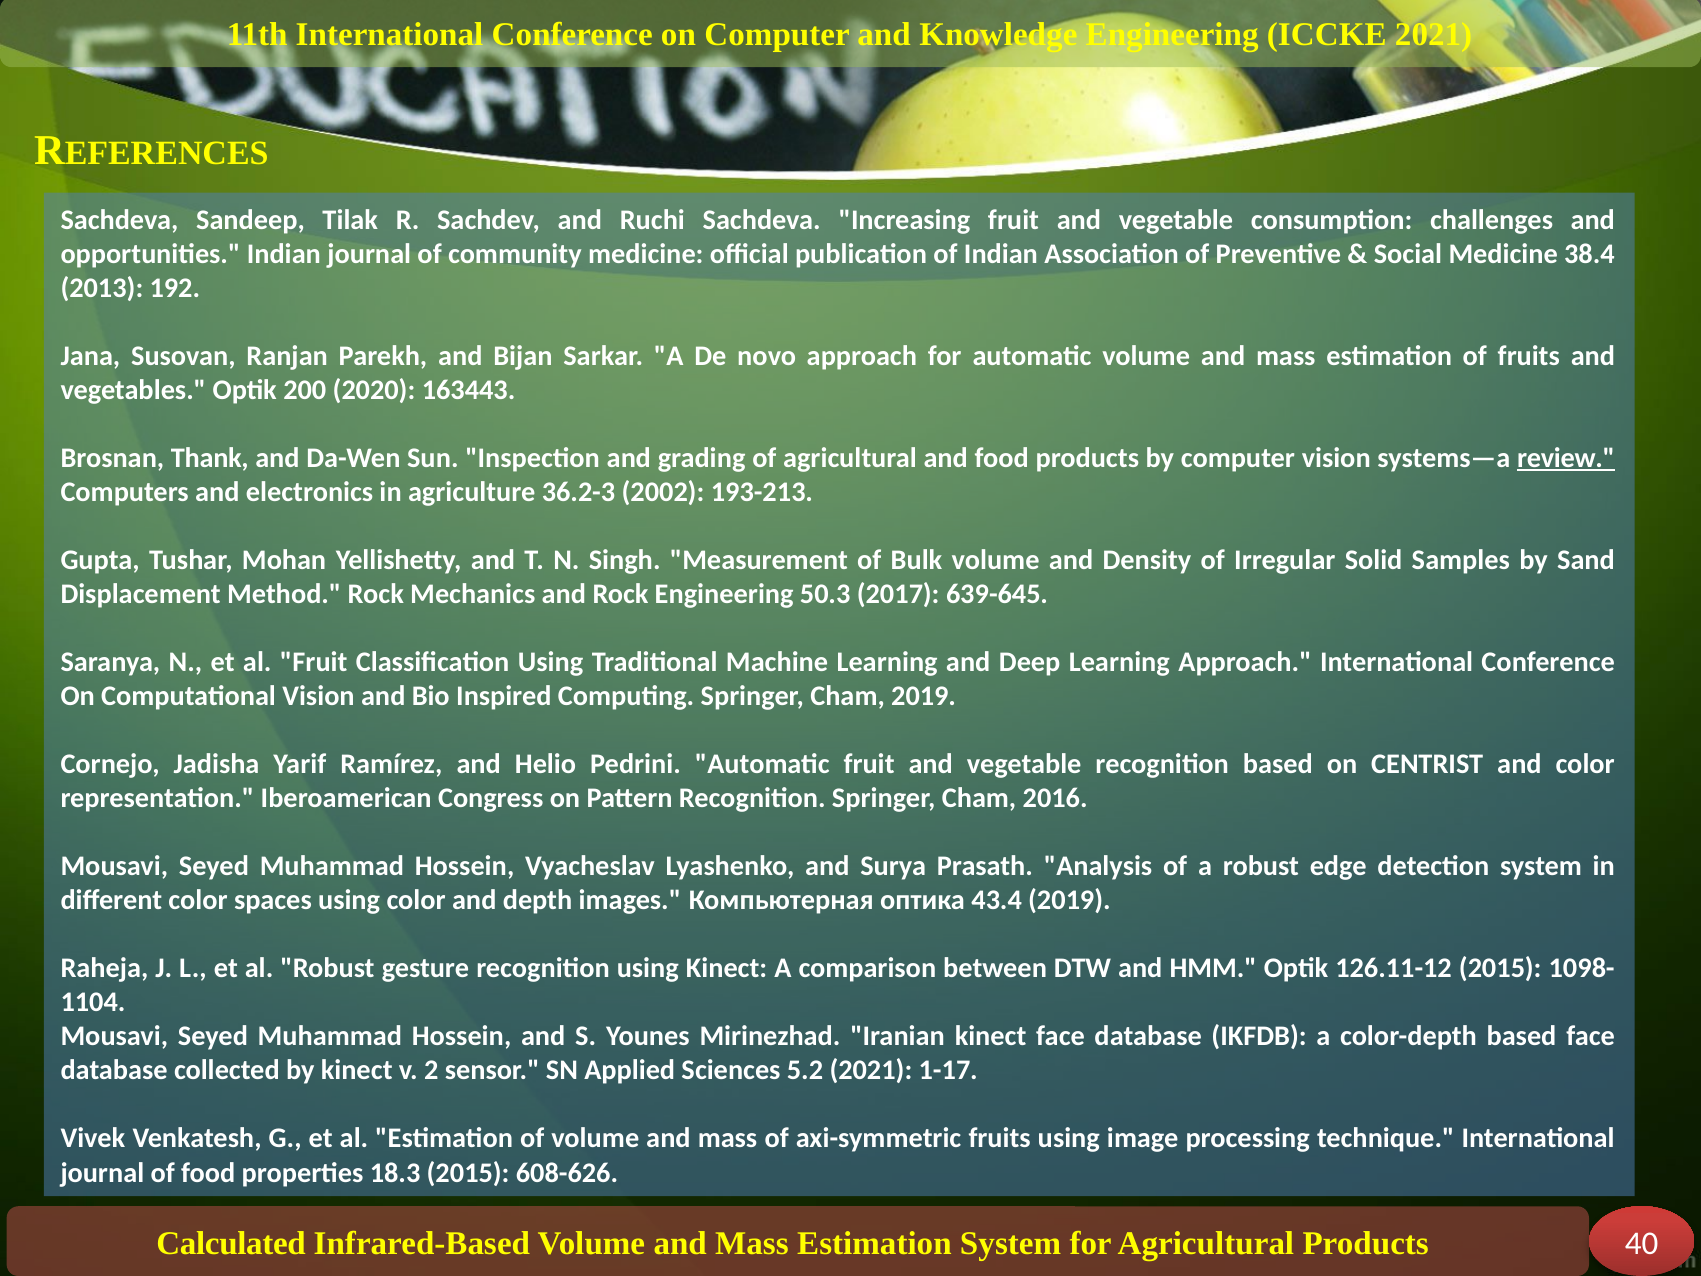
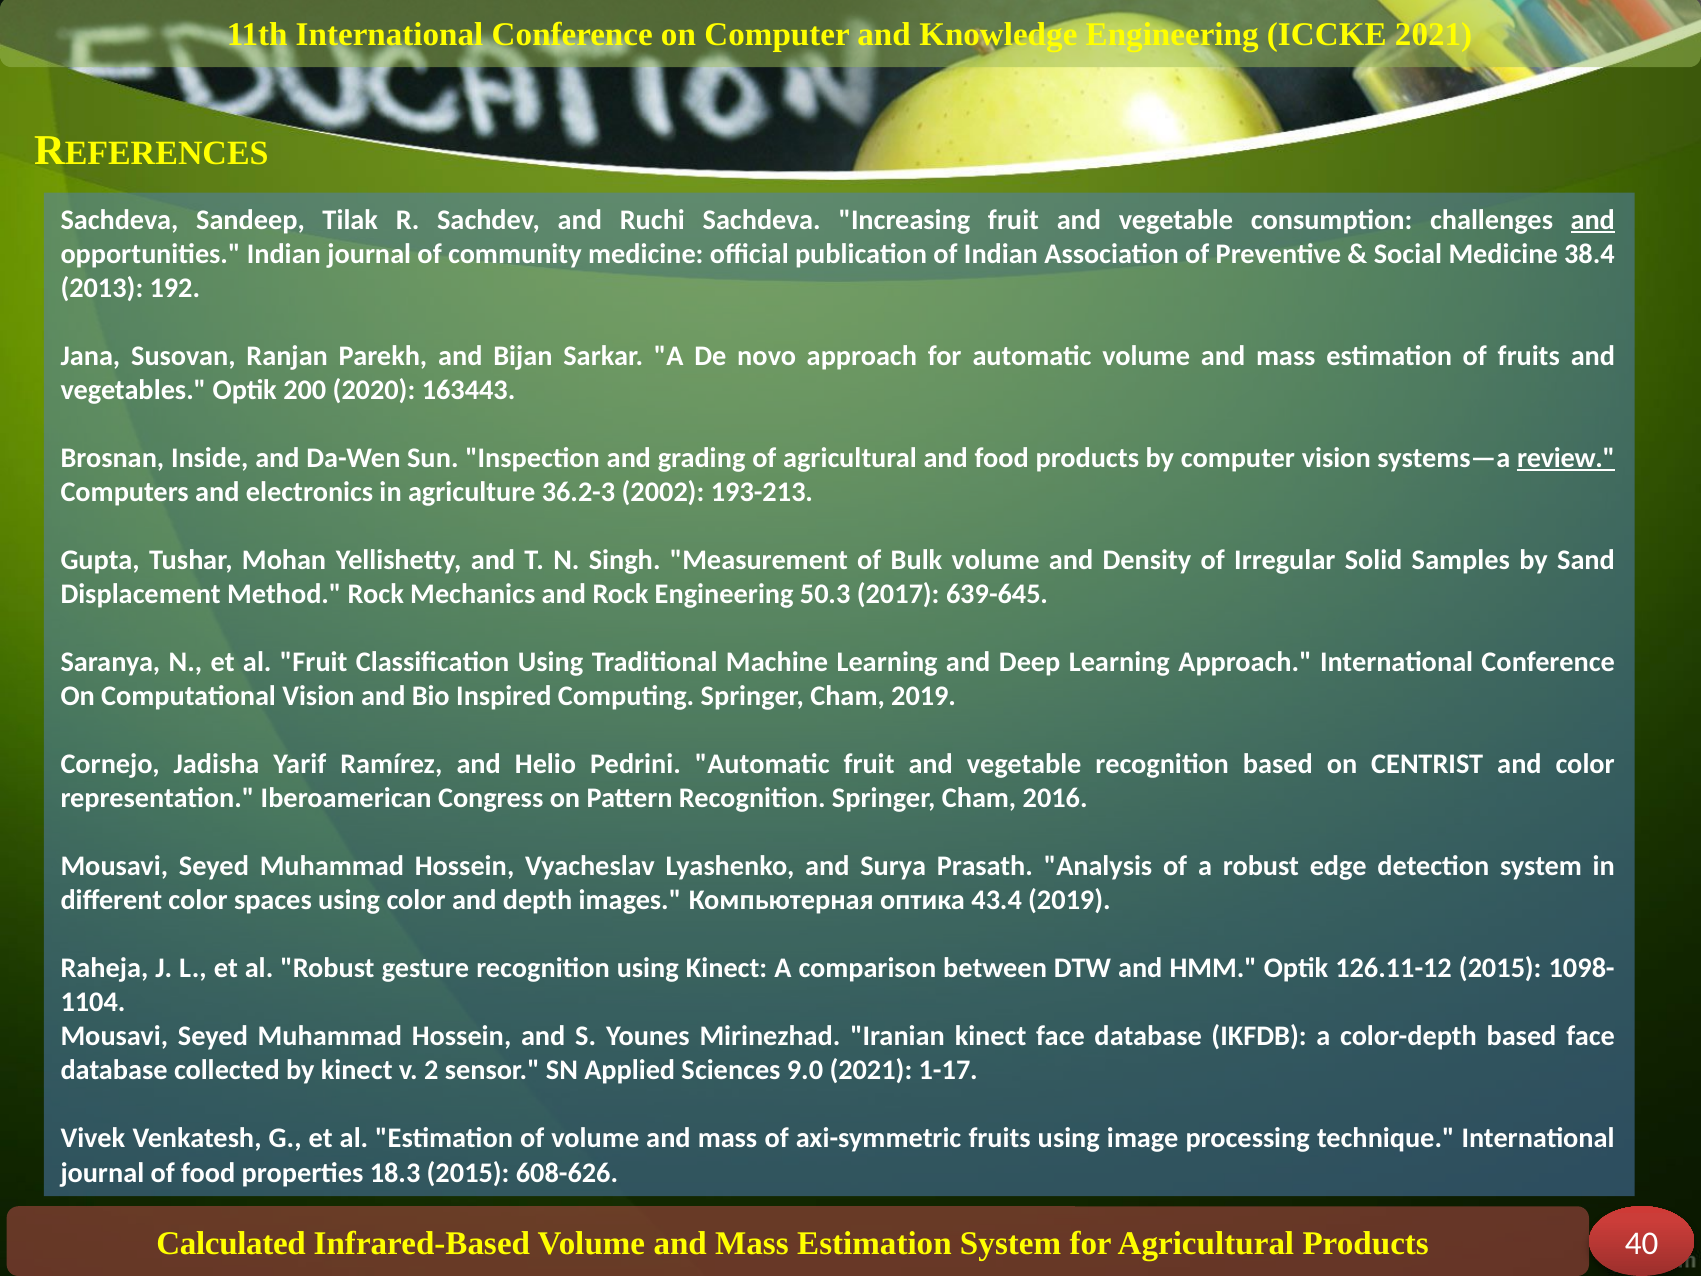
and at (1593, 220) underline: none -> present
Thank: Thank -> Inside
5.2: 5.2 -> 9.0
